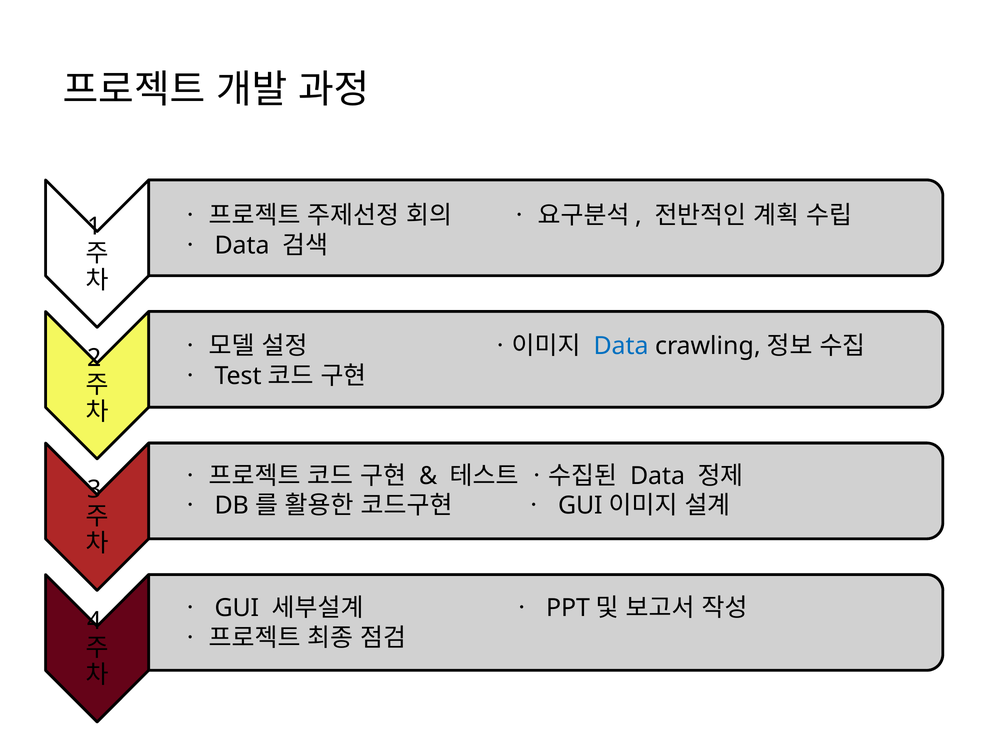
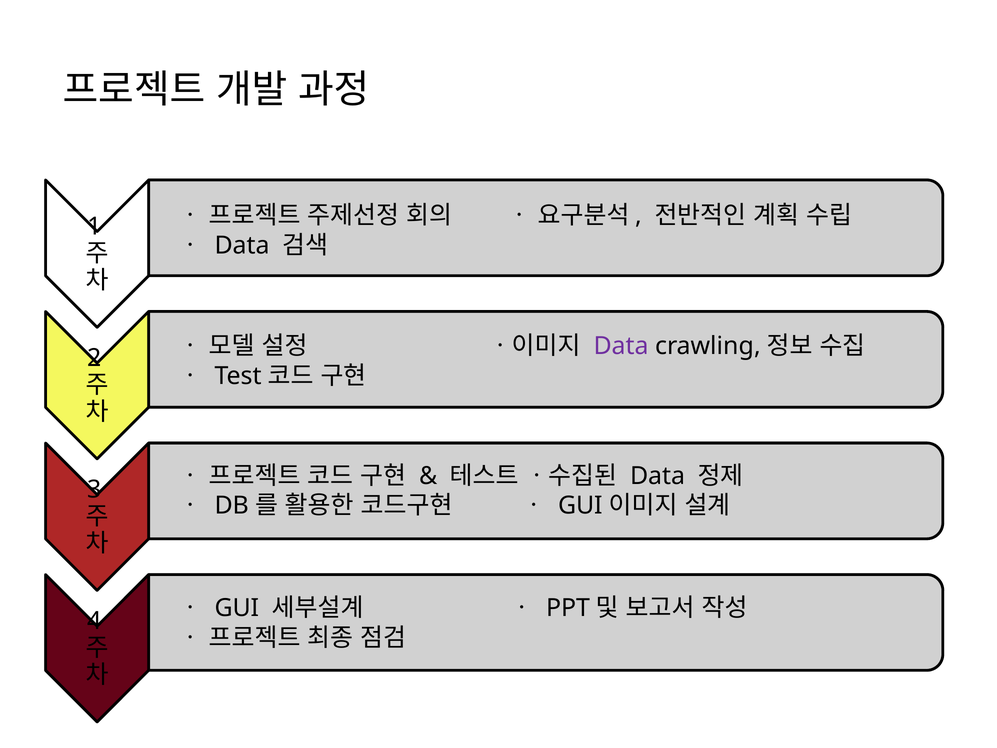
Data at (621, 346) colour: blue -> purple
